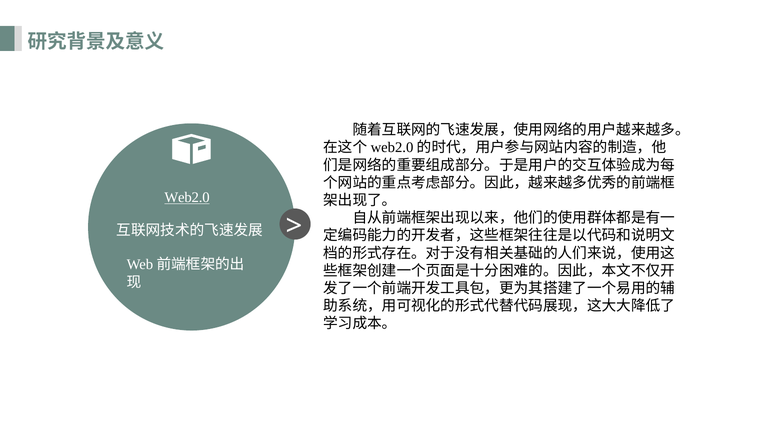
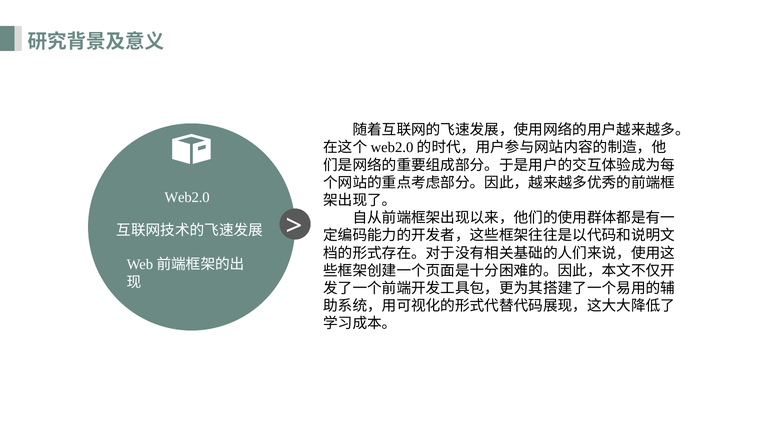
Web2.0 underline: present -> none
